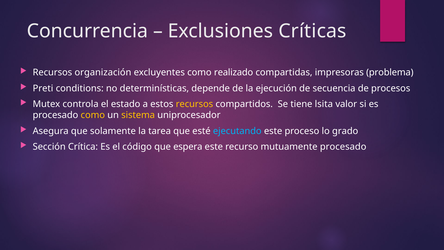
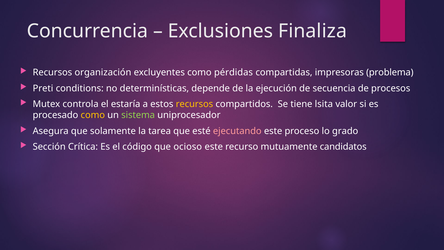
Críticas: Críticas -> Finaliza
realizado: realizado -> pérdidas
estado: estado -> estaría
sistema colour: yellow -> light green
ejecutando colour: light blue -> pink
espera: espera -> ocioso
mutuamente procesado: procesado -> candidatos
